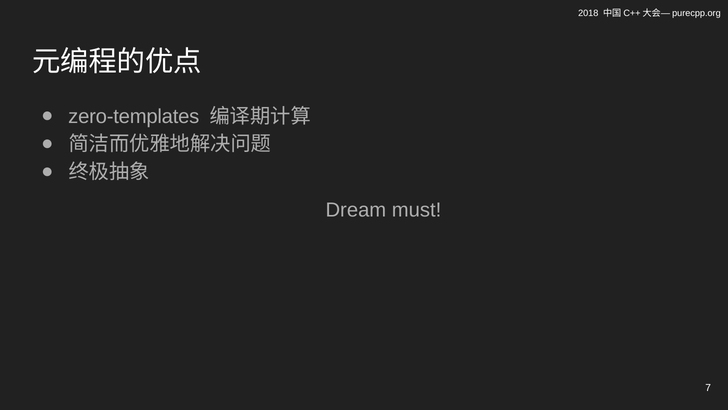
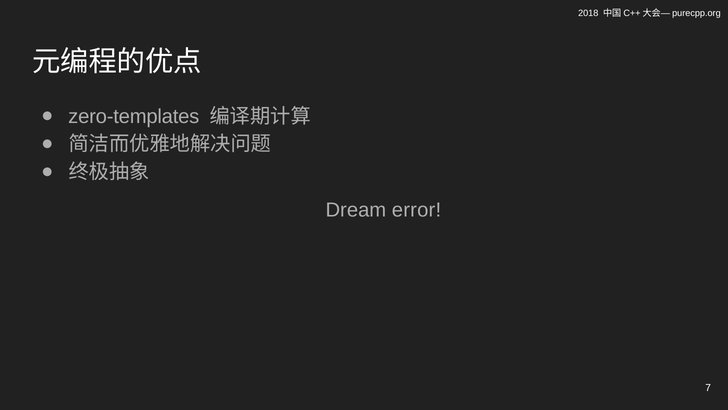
must: must -> error
